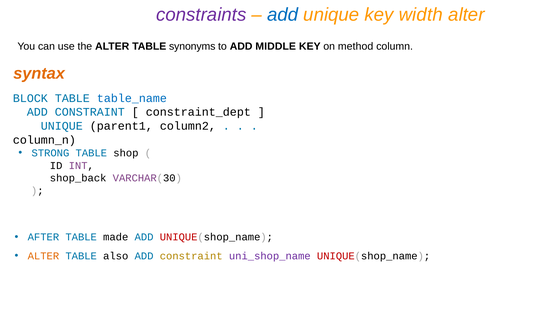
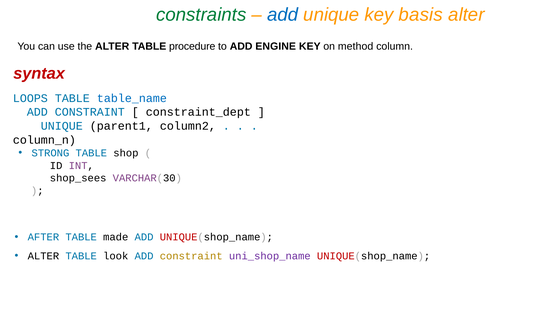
constraints colour: purple -> green
width: width -> basis
synonyms: synonyms -> procedure
MIDDLE: MIDDLE -> ENGINE
syntax colour: orange -> red
BLOCK: BLOCK -> LOOPS
shop_back: shop_back -> shop_sees
ALTER at (43, 256) colour: orange -> black
also: also -> look
